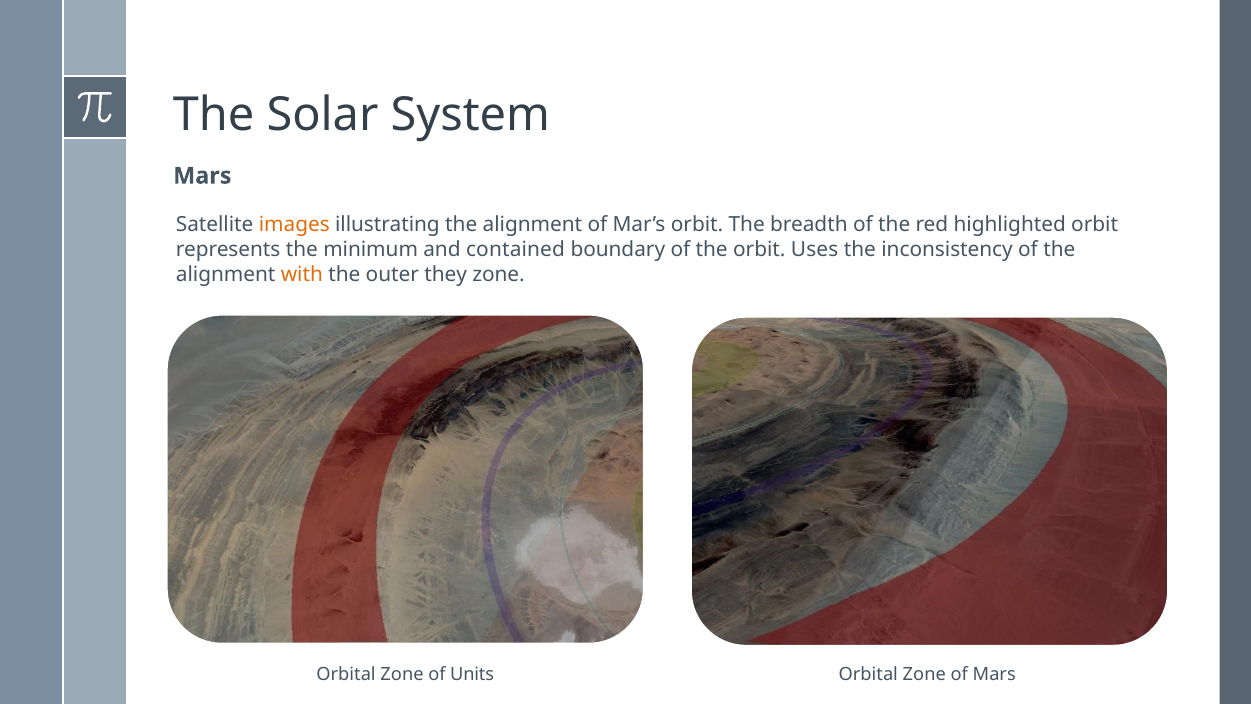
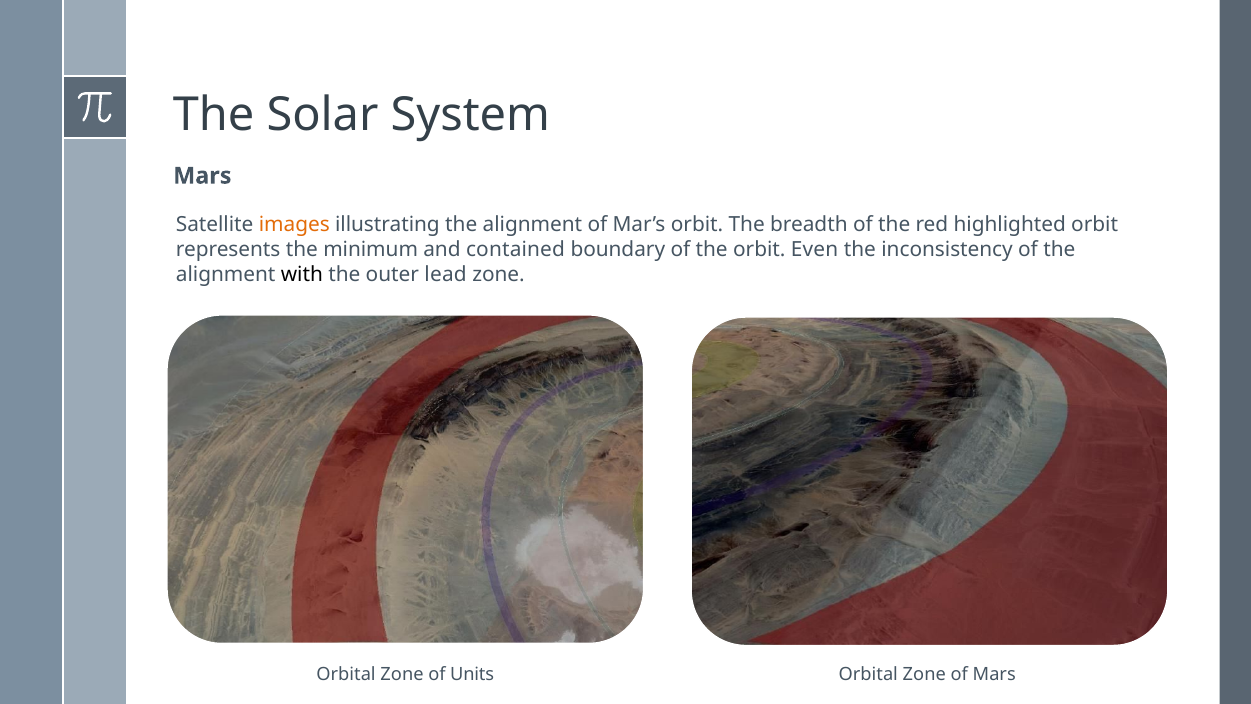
Uses: Uses -> Even
with colour: orange -> black
they: they -> lead
